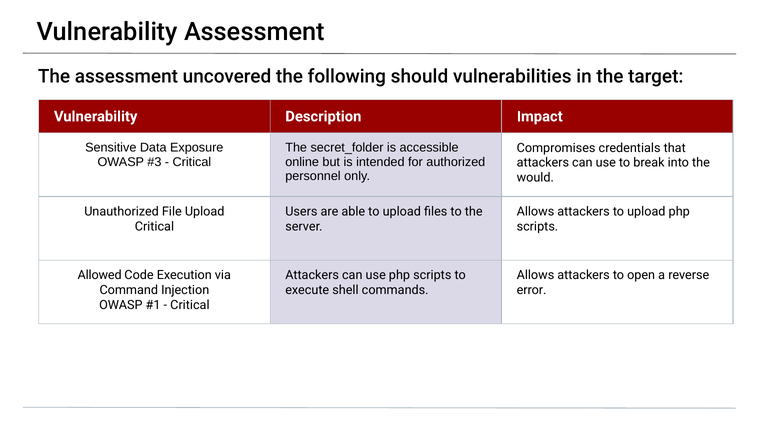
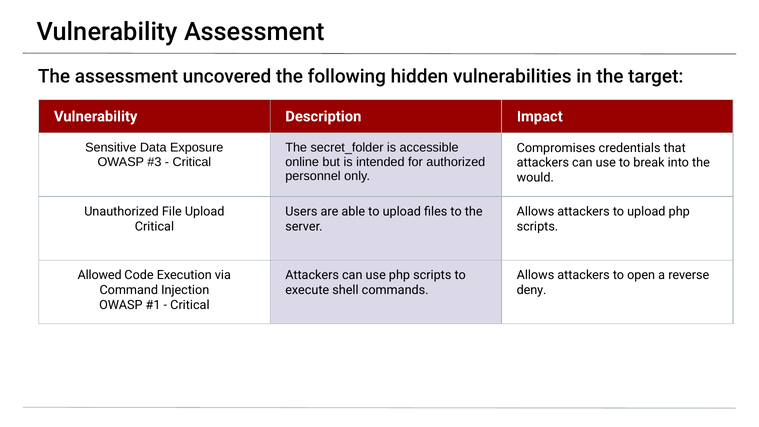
should: should -> hidden
error: error -> deny
